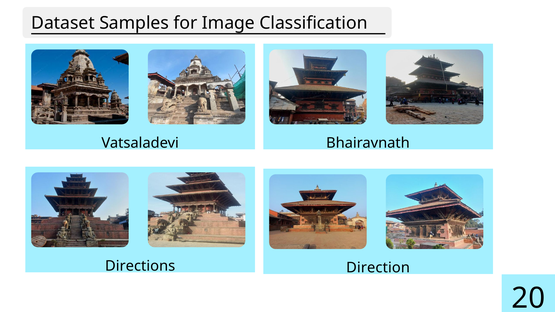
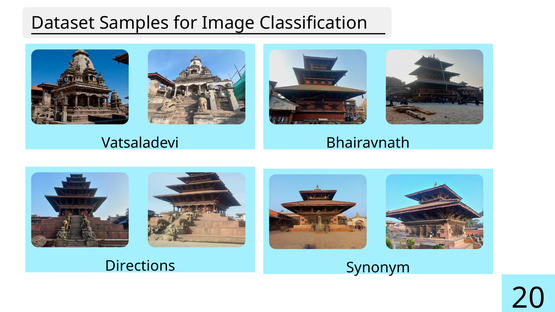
Direction: Direction -> Synonym
